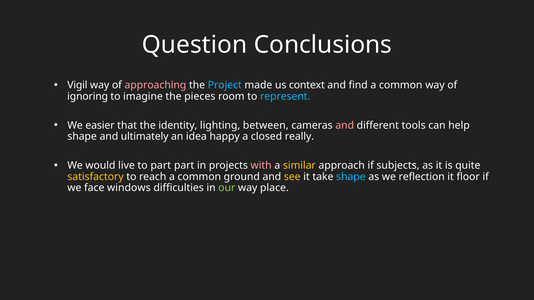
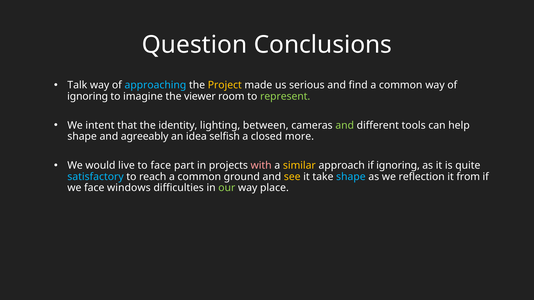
Vigil: Vigil -> Talk
approaching colour: pink -> light blue
Project colour: light blue -> yellow
context: context -> serious
pieces: pieces -> viewer
represent colour: light blue -> light green
easier: easier -> intent
and at (345, 125) colour: pink -> light green
ultimately: ultimately -> agreeably
happy: happy -> selfish
really: really -> more
to part: part -> face
if subjects: subjects -> ignoring
satisfactory colour: yellow -> light blue
floor: floor -> from
